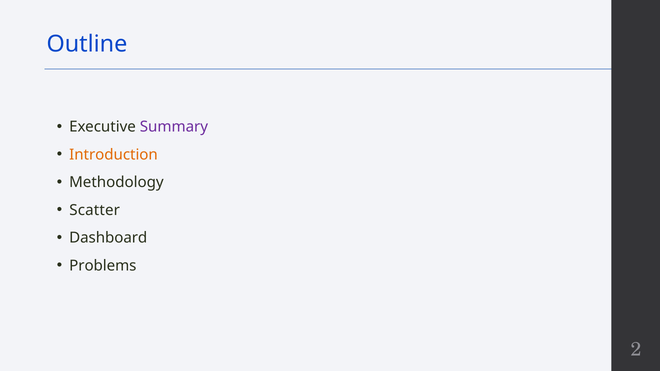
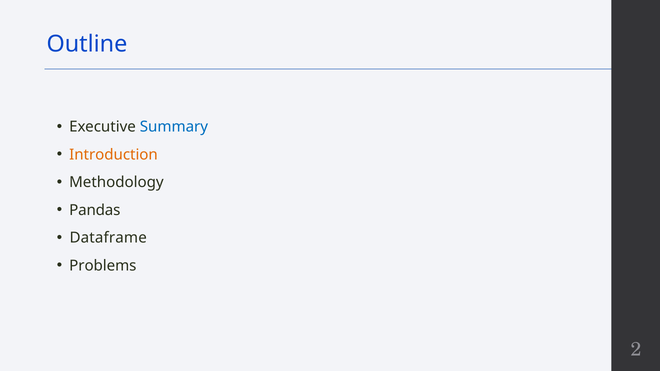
Summary colour: purple -> blue
Scatter: Scatter -> Pandas
Dashboard: Dashboard -> Dataframe
